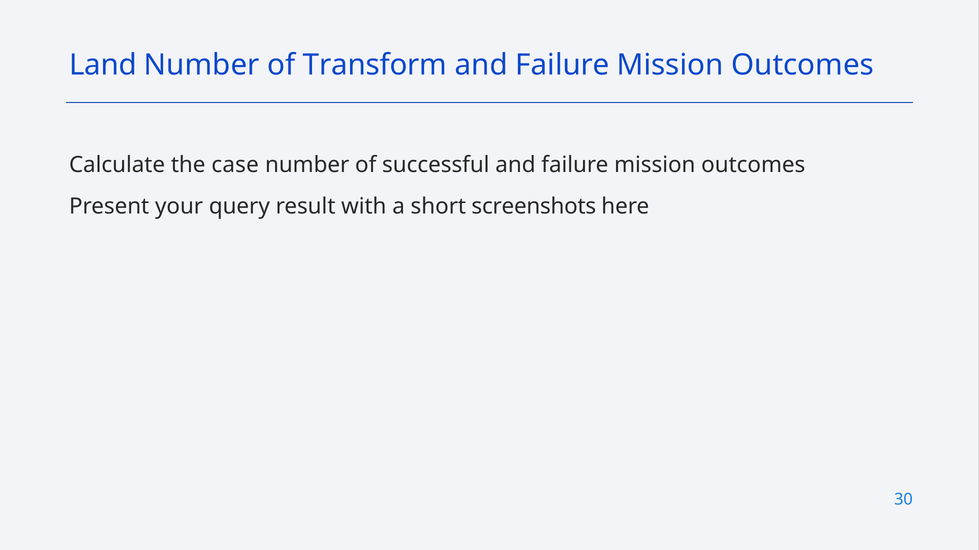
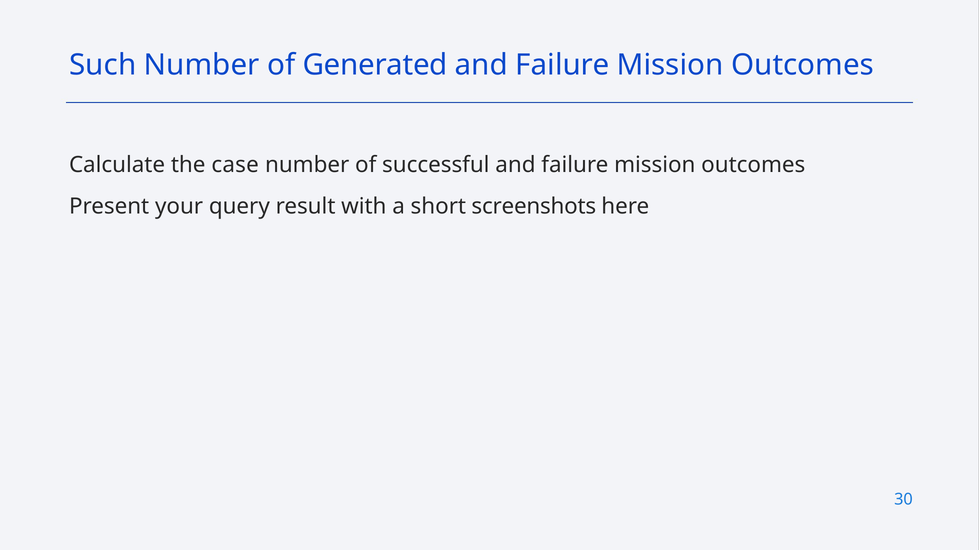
Land: Land -> Such
Transform: Transform -> Generated
